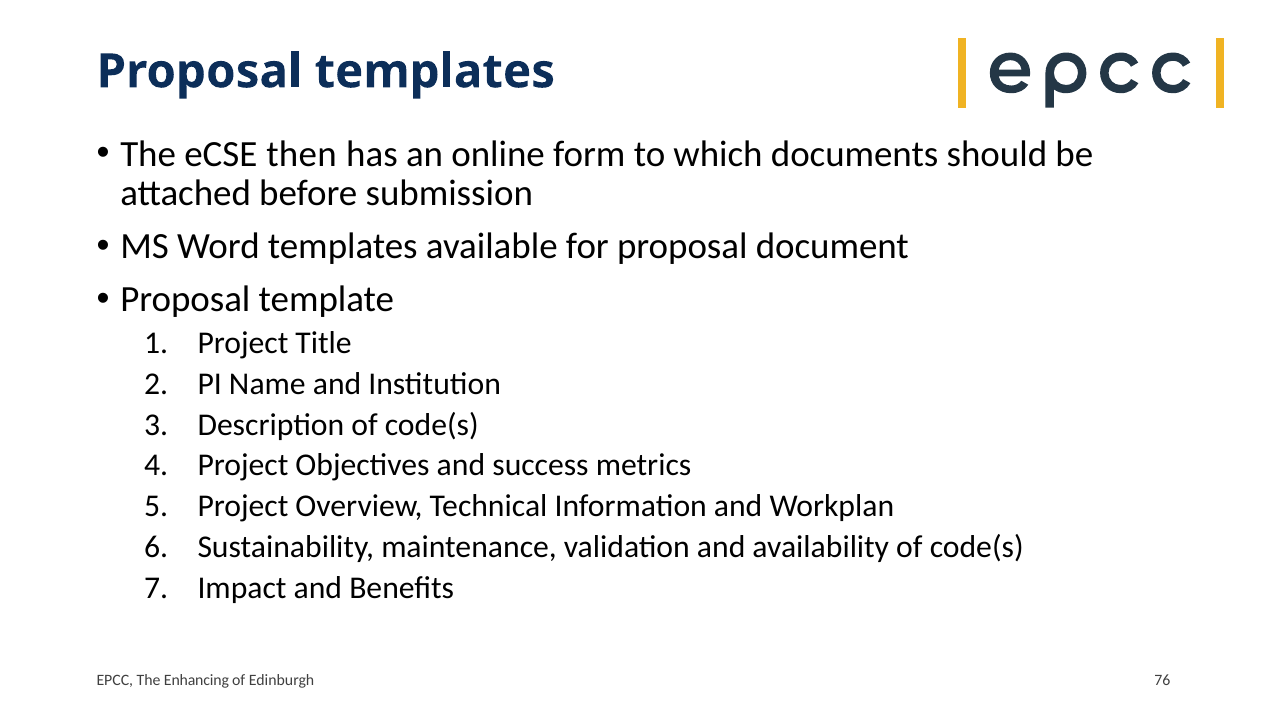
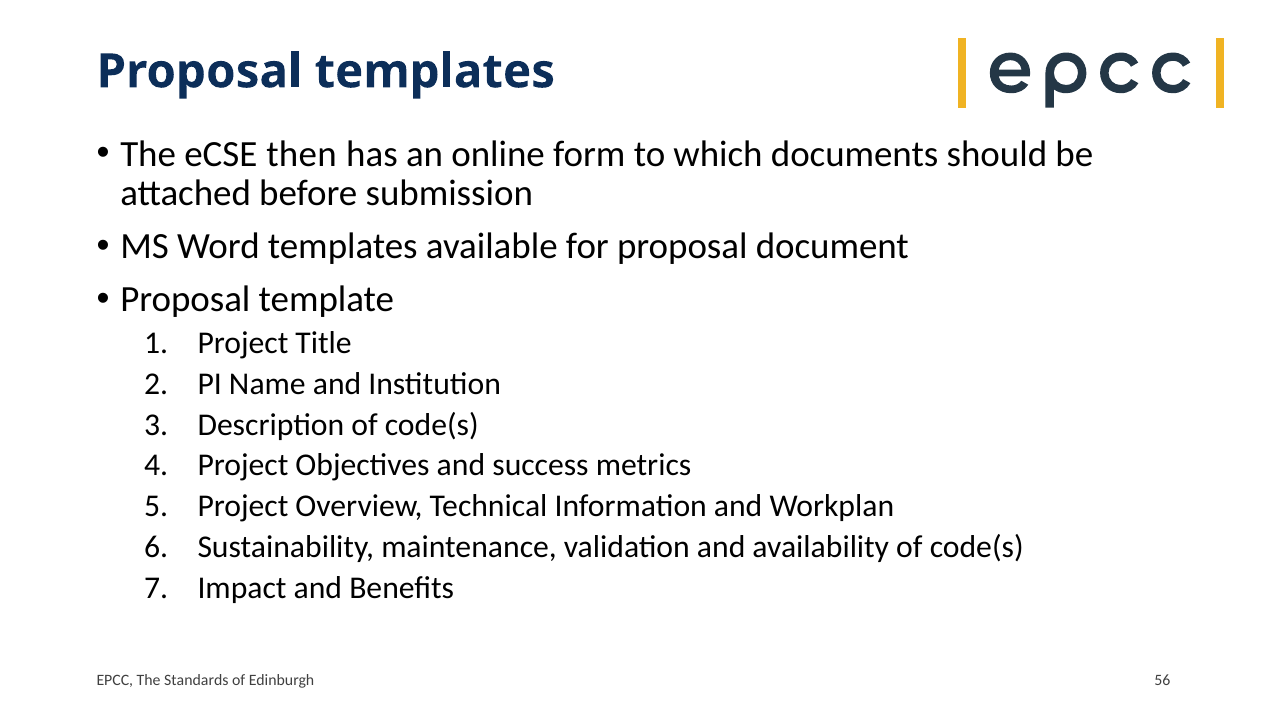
Enhancing: Enhancing -> Standards
76: 76 -> 56
